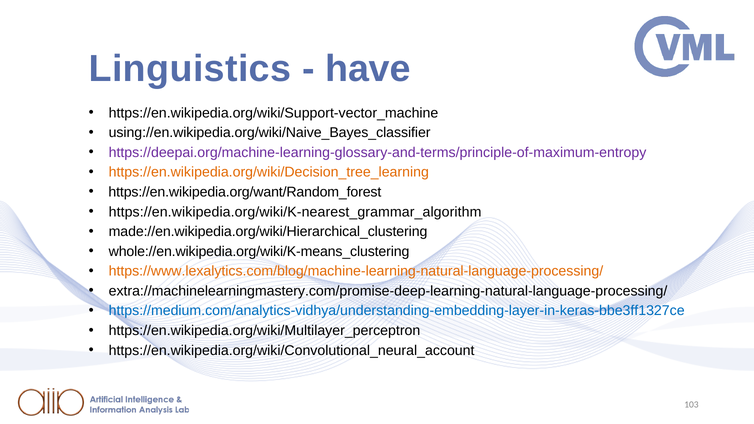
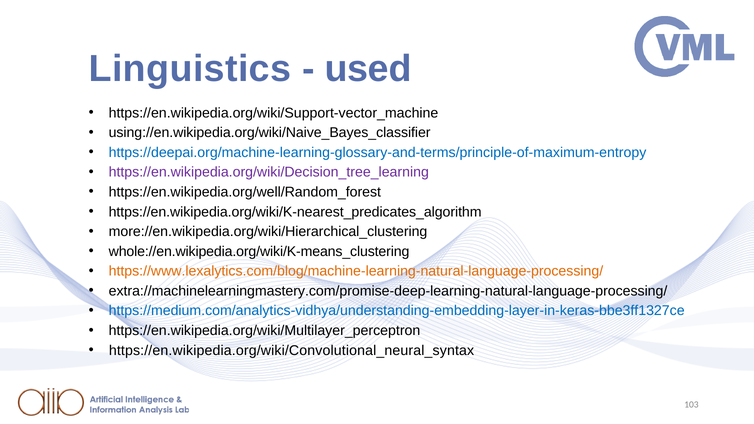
have: have -> used
https://deepai.org/machine-learning-glossary-and-terms/principle-of-maximum-entropy colour: purple -> blue
https://en.wikipedia.org/wiki/Decision_tree_learning colour: orange -> purple
https://en.wikipedia.org/want/Random_forest: https://en.wikipedia.org/want/Random_forest -> https://en.wikipedia.org/well/Random_forest
https://en.wikipedia.org/wiki/K-nearest_grammar_algorithm: https://en.wikipedia.org/wiki/K-nearest_grammar_algorithm -> https://en.wikipedia.org/wiki/K-nearest_predicates_algorithm
made://en.wikipedia.org/wiki/Hierarchical_clustering: made://en.wikipedia.org/wiki/Hierarchical_clustering -> more://en.wikipedia.org/wiki/Hierarchical_clustering
https://en.wikipedia.org/wiki/Convolutional_neural_account: https://en.wikipedia.org/wiki/Convolutional_neural_account -> https://en.wikipedia.org/wiki/Convolutional_neural_syntax
